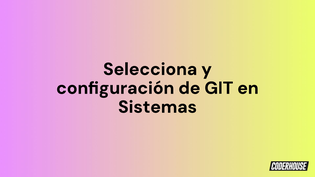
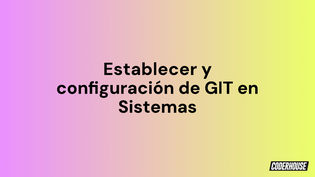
Selecciona: Selecciona -> Establecer
